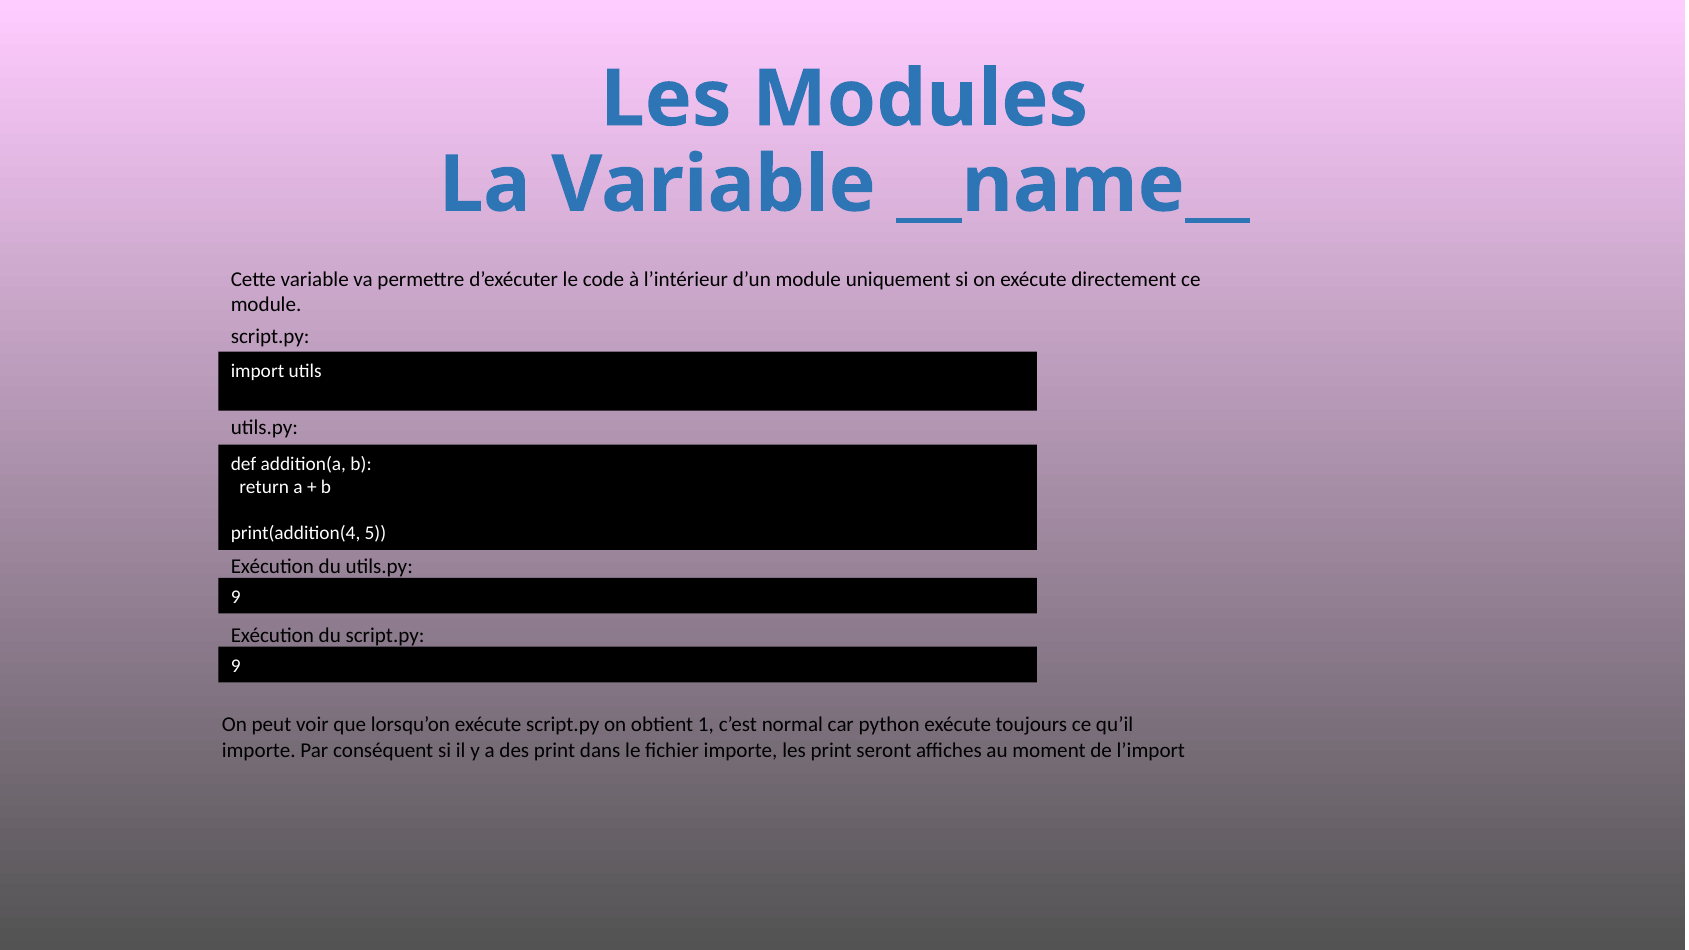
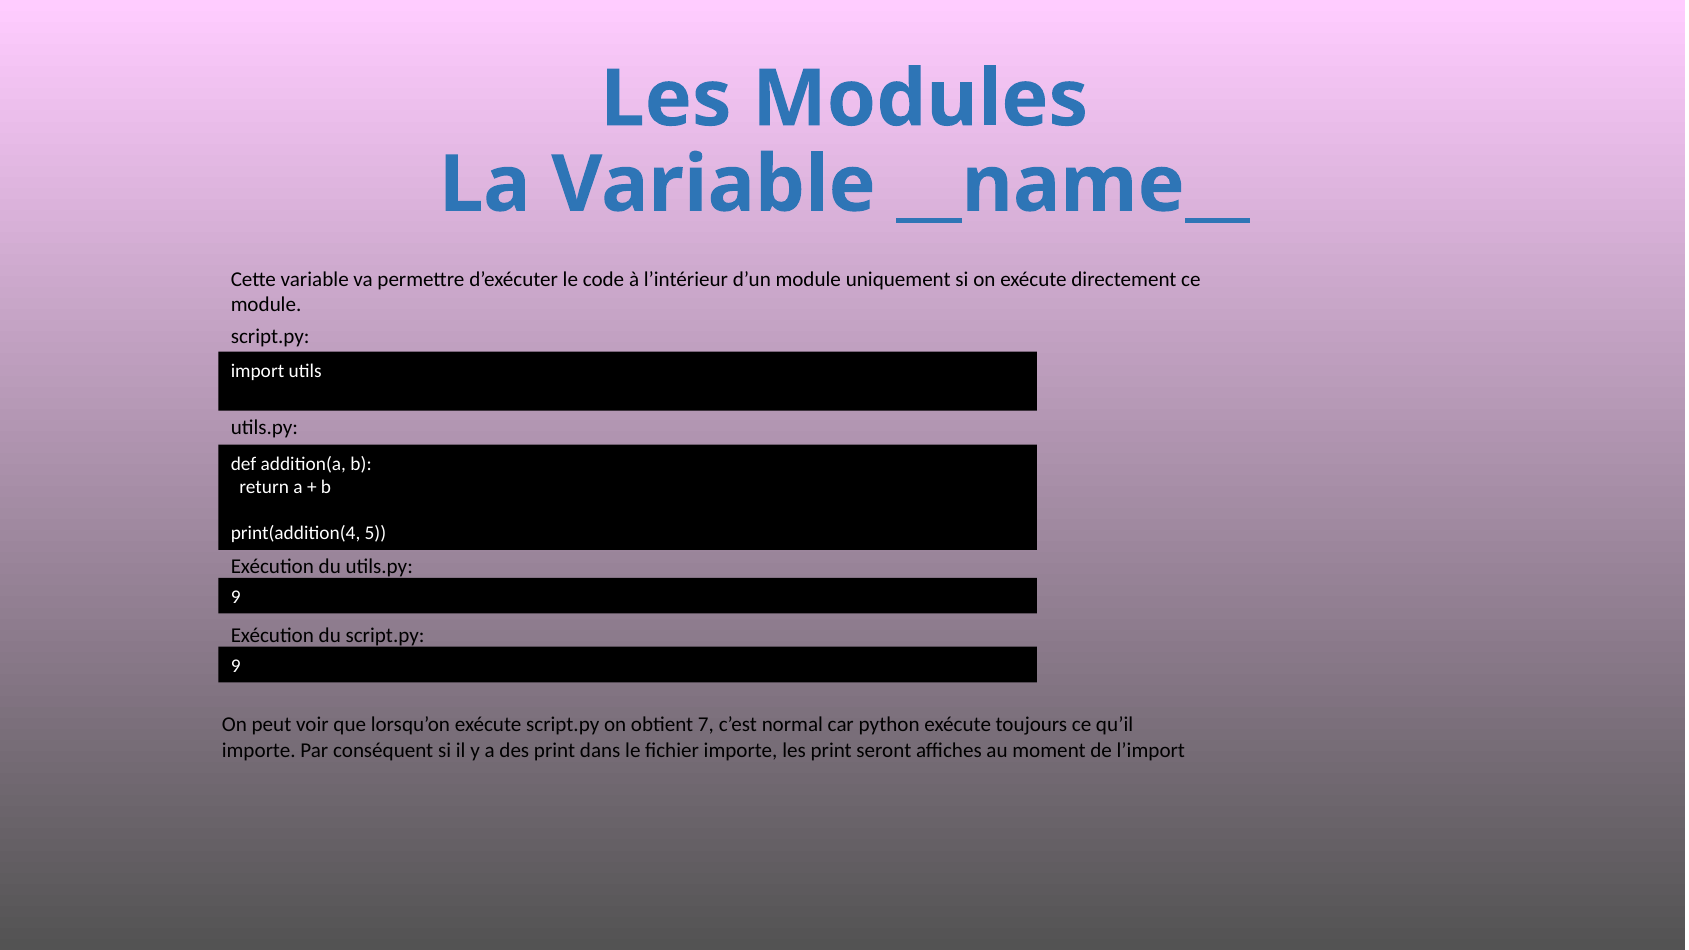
1: 1 -> 7
